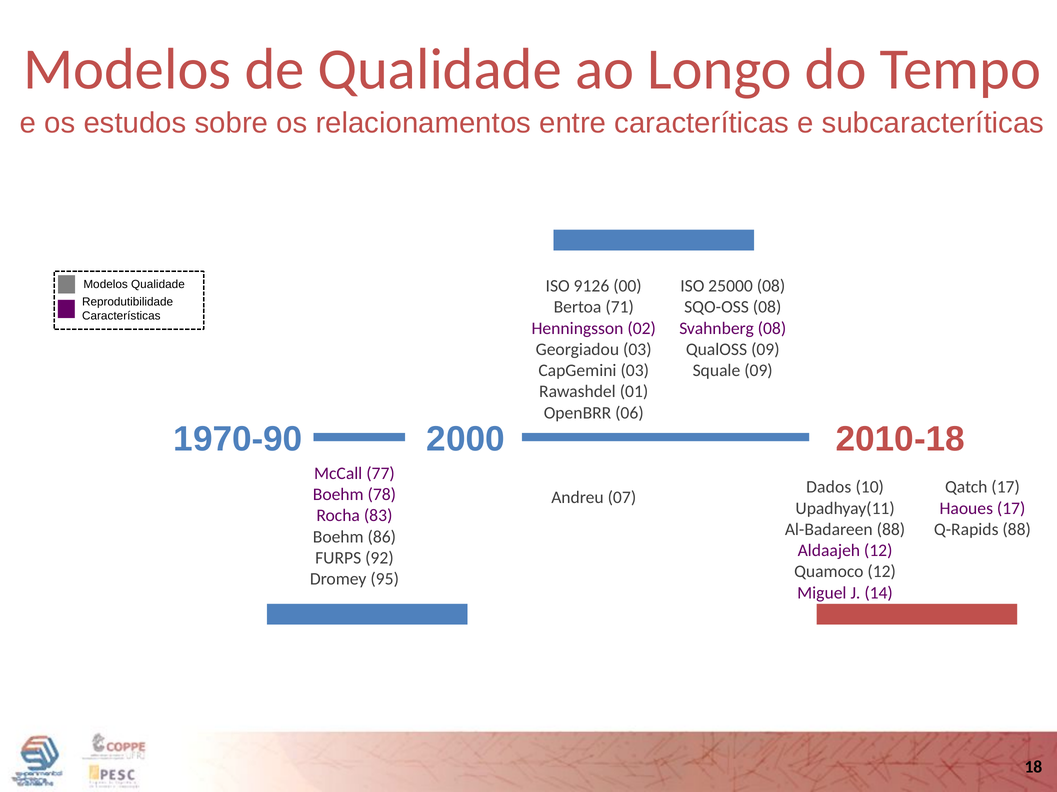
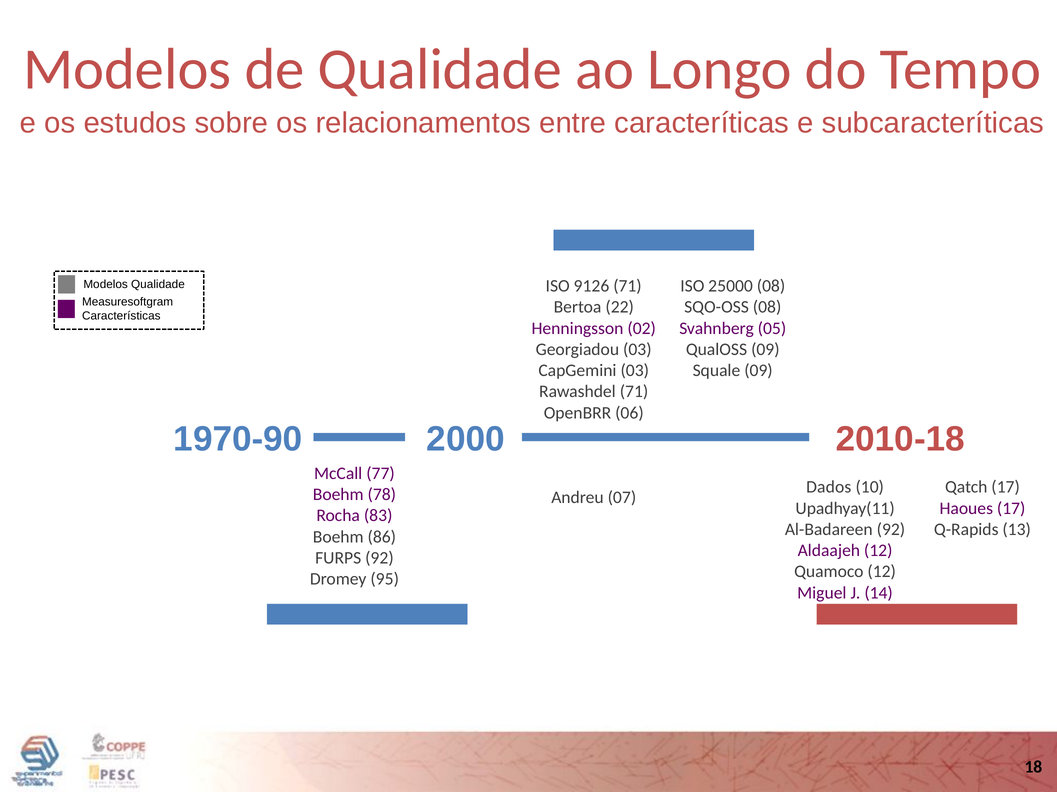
9126 00: 00 -> 71
Reprodutibilidade: Reprodutibilidade -> Measuresoftgram
71: 71 -> 22
Svahnberg 08: 08 -> 05
Rawashdel 01: 01 -> 71
Al-Badareen 88: 88 -> 92
Q-Rapids 88: 88 -> 13
